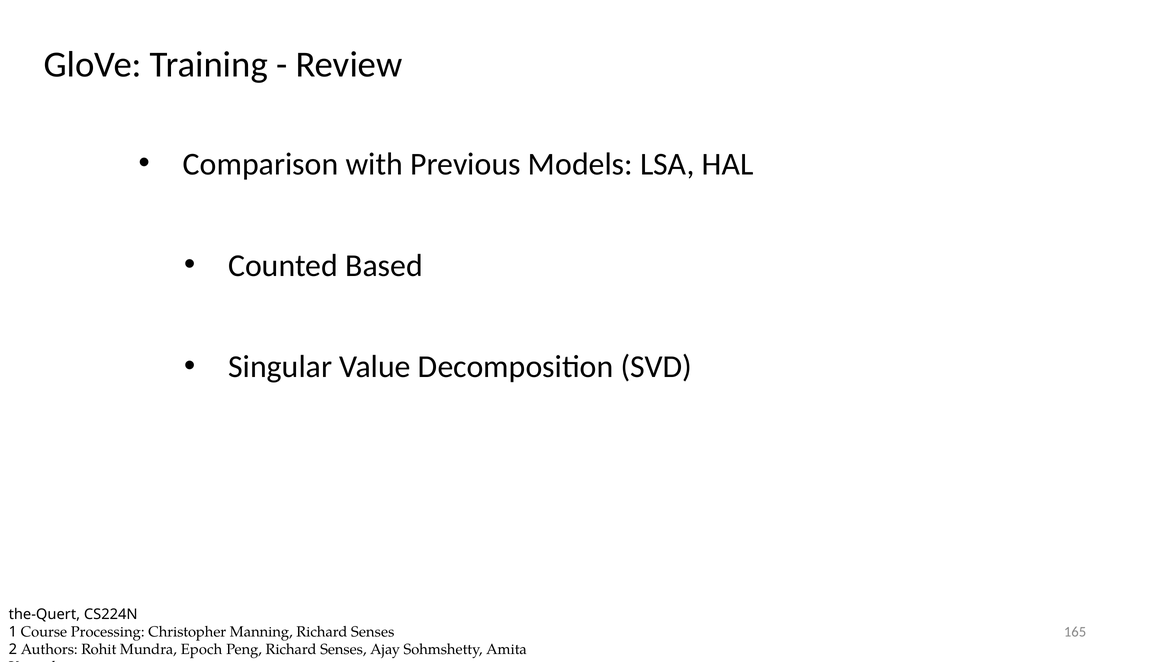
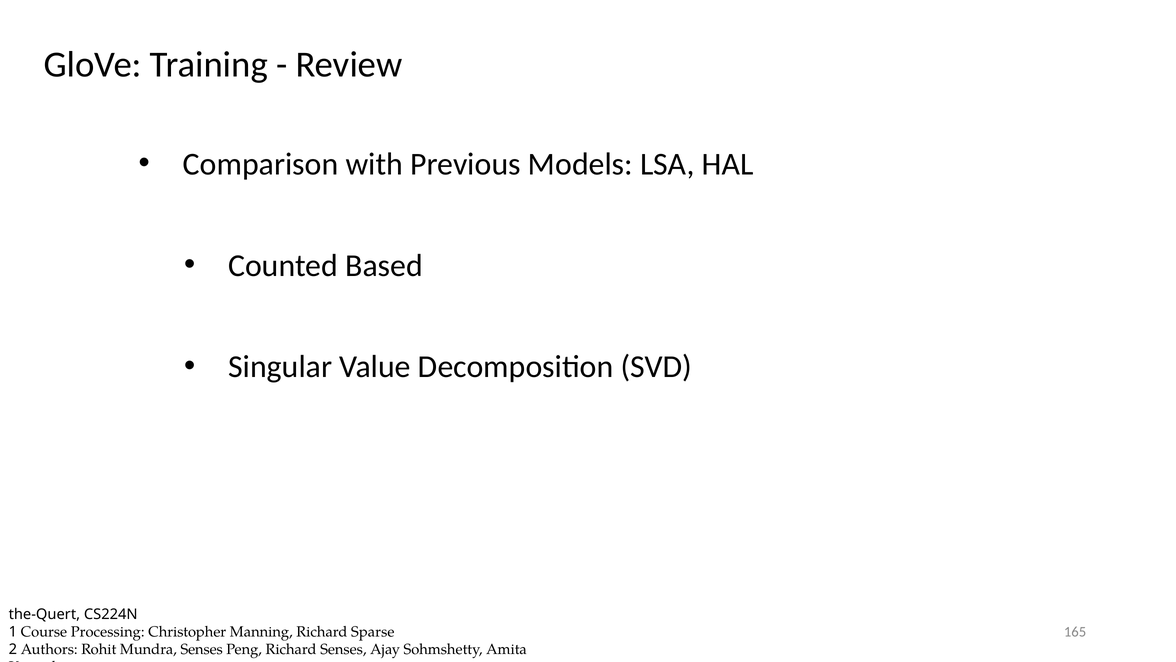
Manning Richard Senses: Senses -> Sparse
Mundra Epoch: Epoch -> Senses
